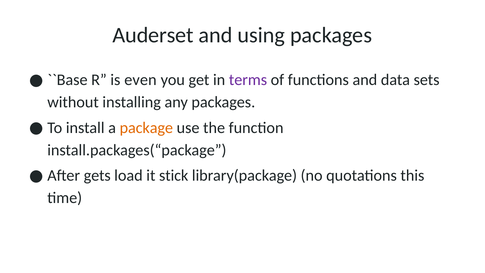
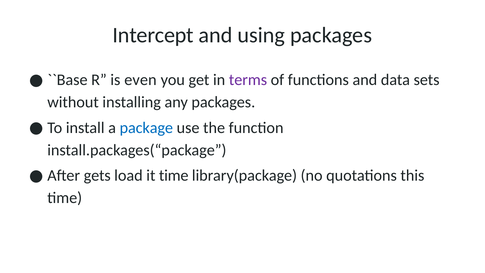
Auderset: Auderset -> Intercept
package colour: orange -> blue
it stick: stick -> time
